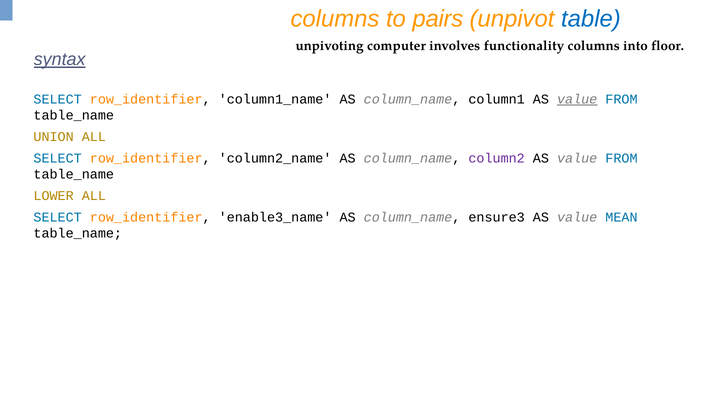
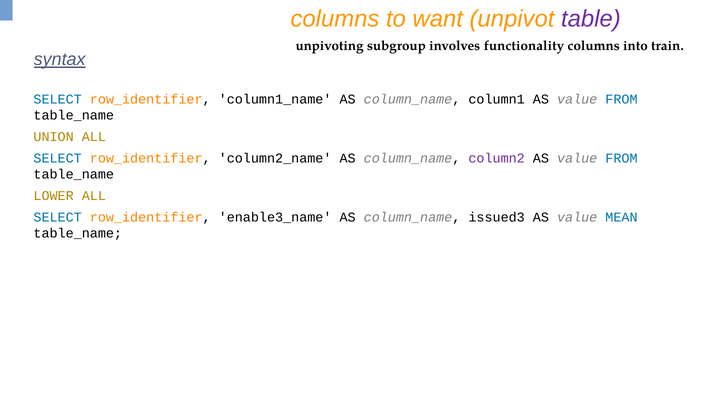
pairs: pairs -> want
table colour: blue -> purple
computer: computer -> subgroup
floor: floor -> train
value at (577, 99) underline: present -> none
ensure3: ensure3 -> issued3
